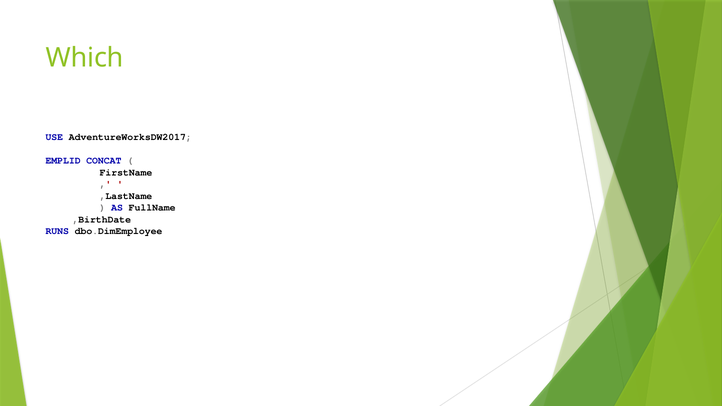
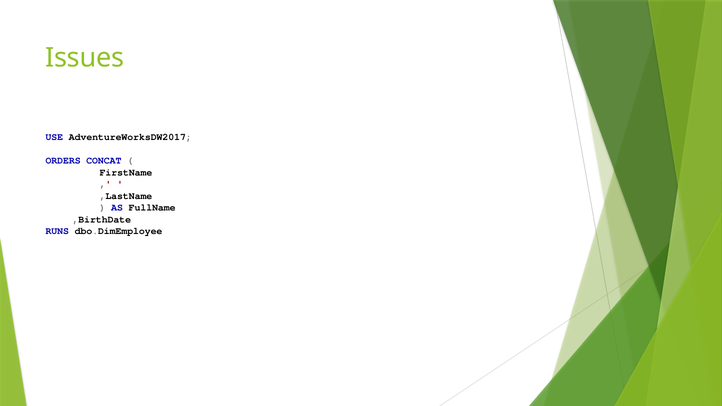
Which: Which -> Issues
EMPLID: EMPLID -> ORDERS
